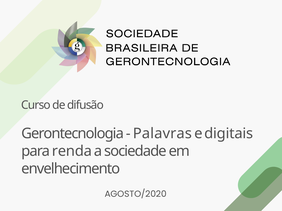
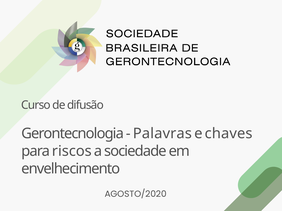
digitais: digitais -> chaves
renda: renda -> riscos
